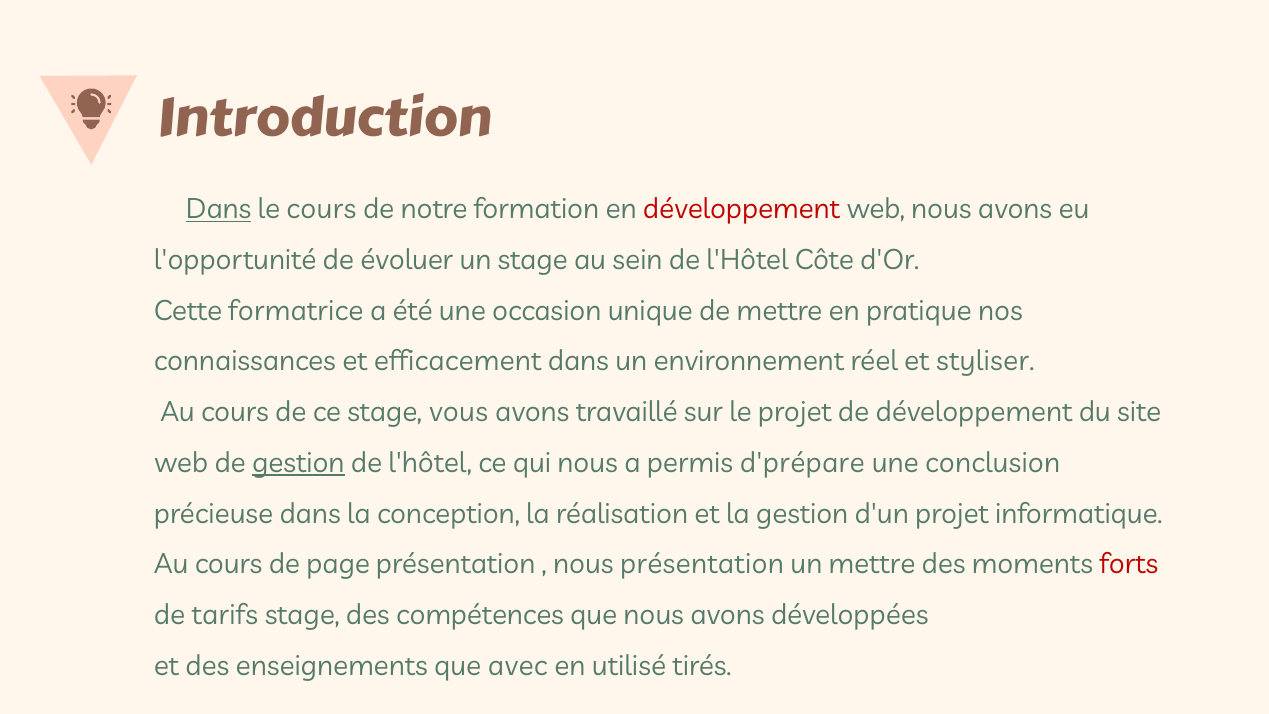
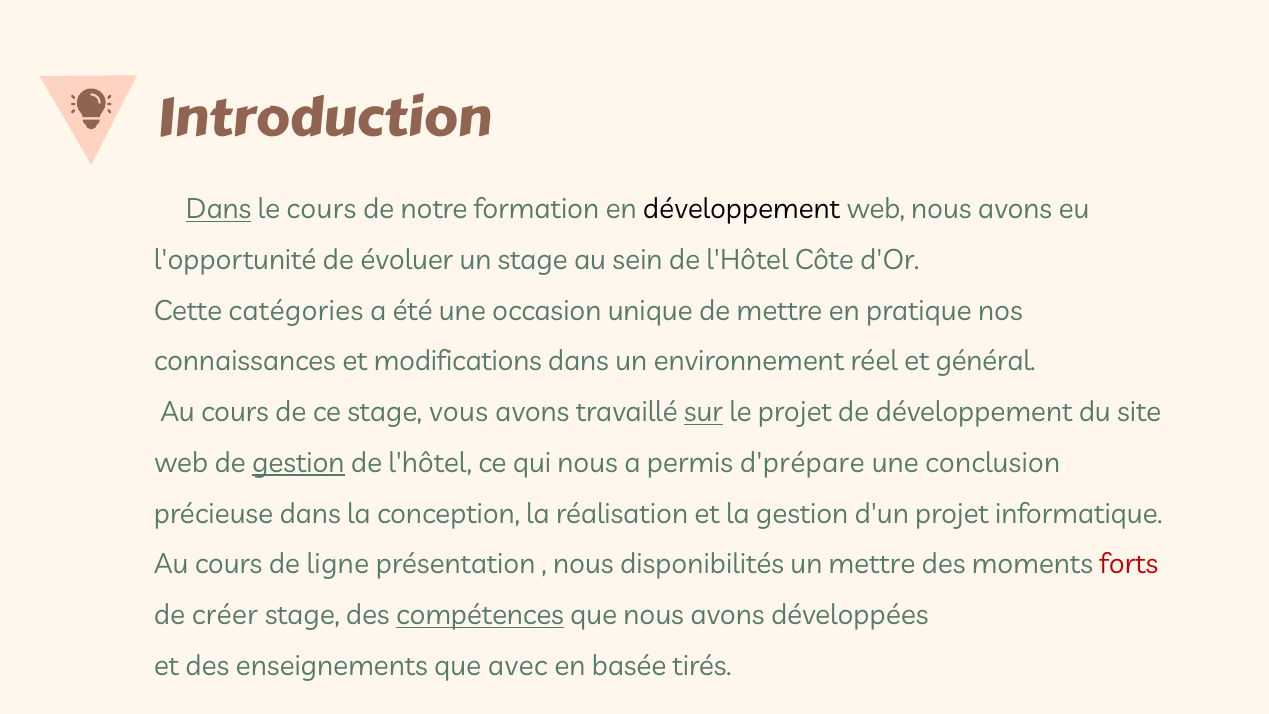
développement at (741, 209) colour: red -> black
formatrice: formatrice -> catégories
efficacement: efficacement -> modifications
styliser: styliser -> général
sur underline: none -> present
page: page -> ligne
nous présentation: présentation -> disponibilités
tarifs: tarifs -> créer
compétences underline: none -> present
utilisé: utilisé -> basée
